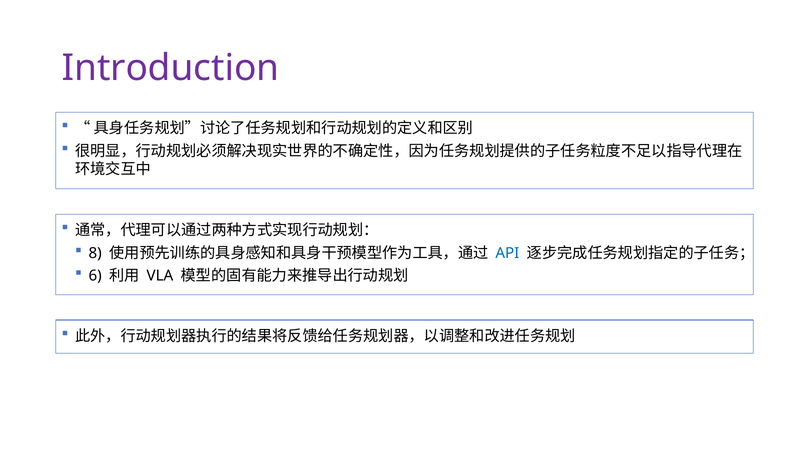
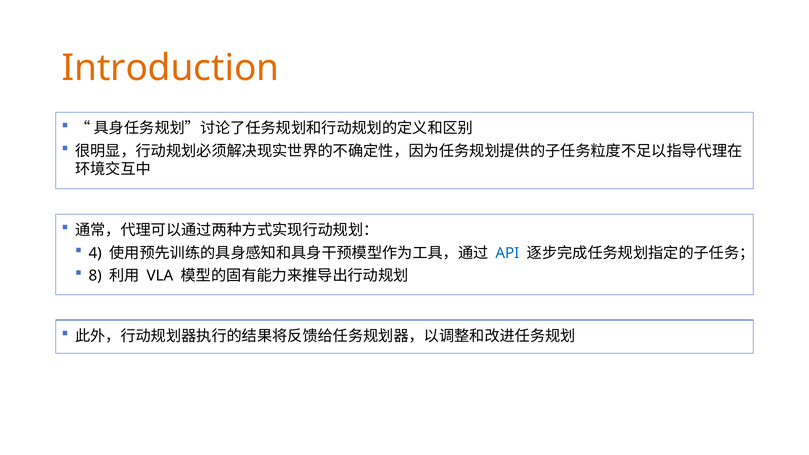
Introduction colour: purple -> orange
8: 8 -> 4
6: 6 -> 8
